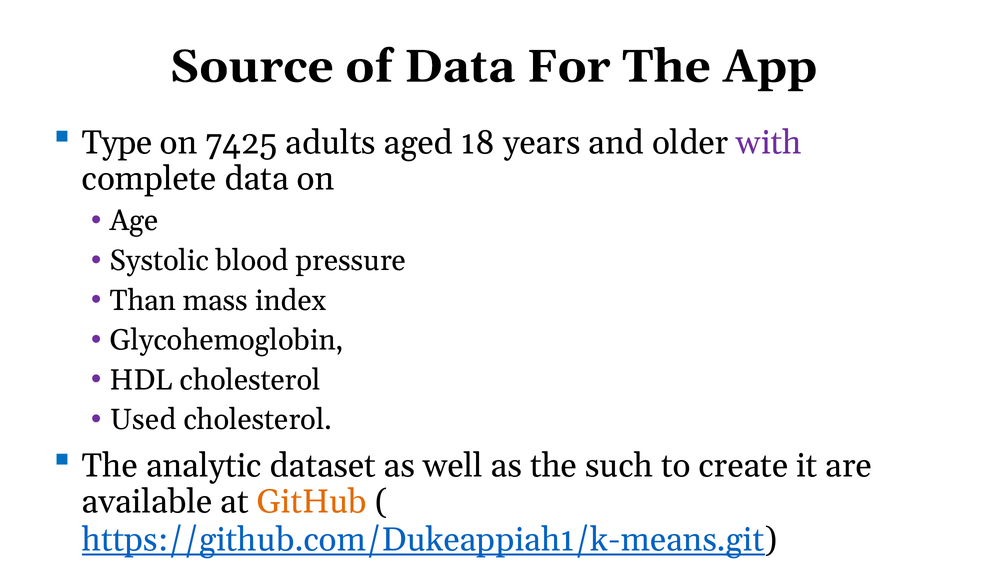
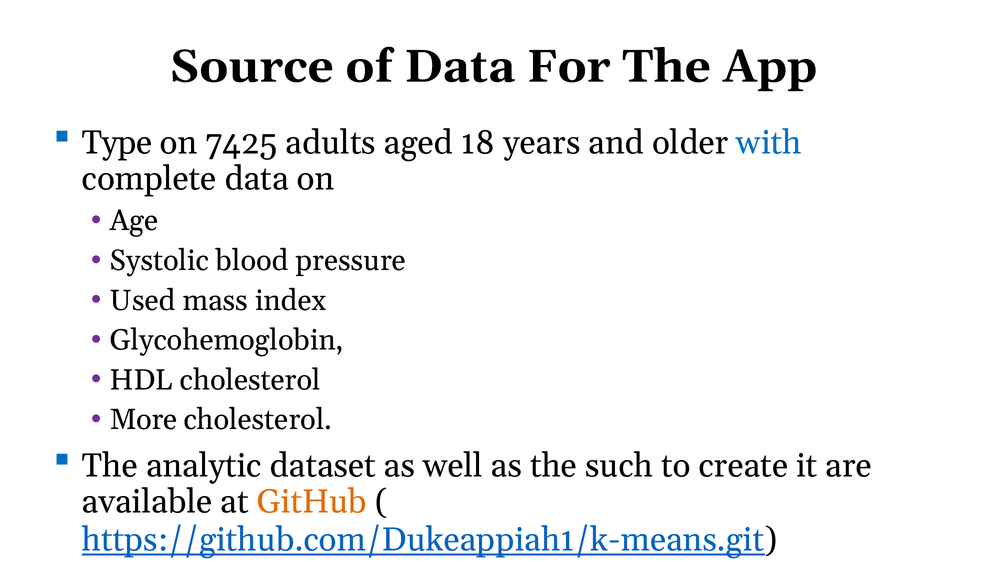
with colour: purple -> blue
Than: Than -> Used
Used: Used -> More
